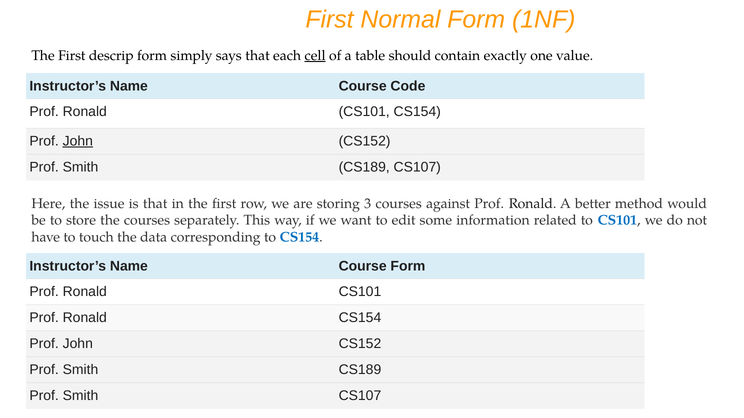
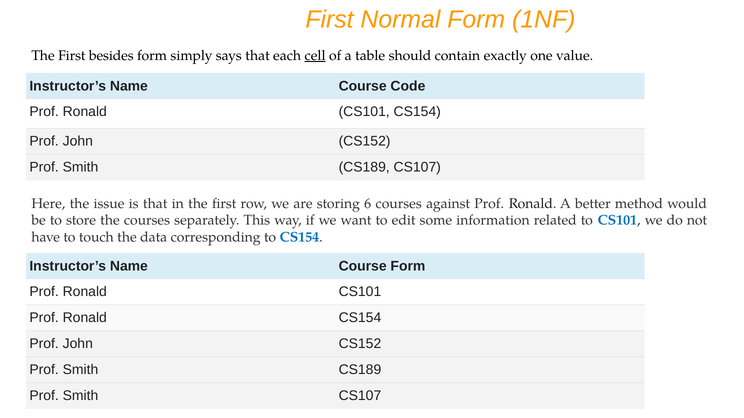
descrip: descrip -> besides
John at (78, 141) underline: present -> none
3: 3 -> 6
